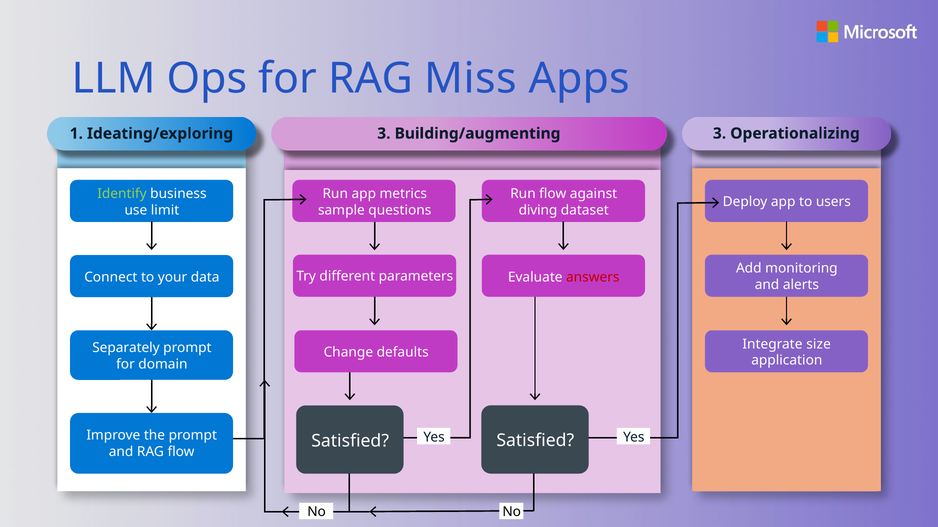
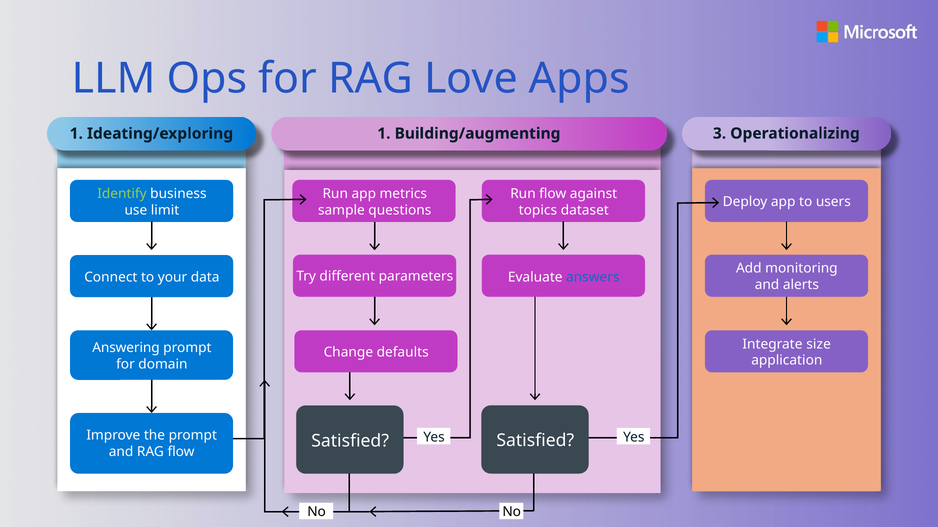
Miss: Miss -> Love
Ideating/exploring 3: 3 -> 1
diving: diving -> topics
answers colour: red -> blue
Separately: Separately -> Answering
